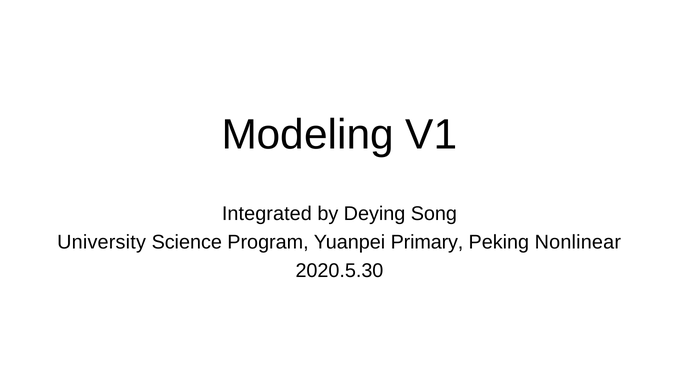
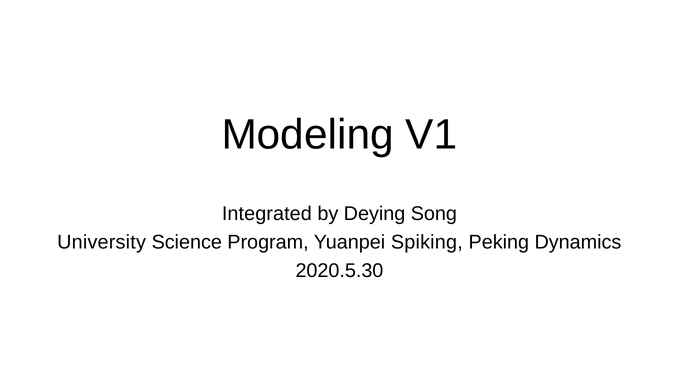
Primary: Primary -> Spiking
Nonlinear: Nonlinear -> Dynamics
